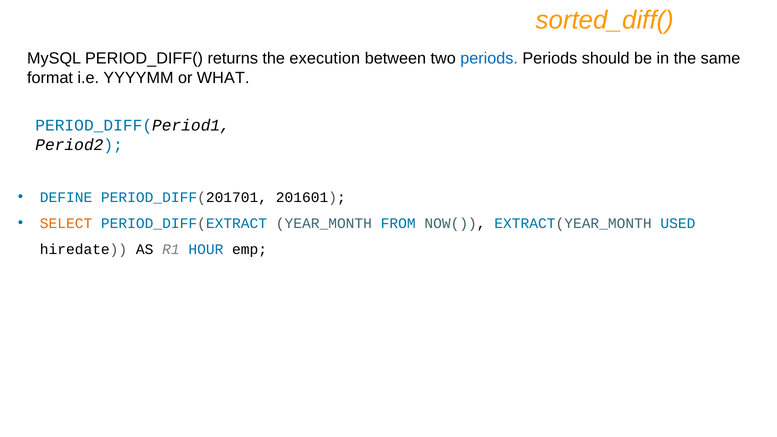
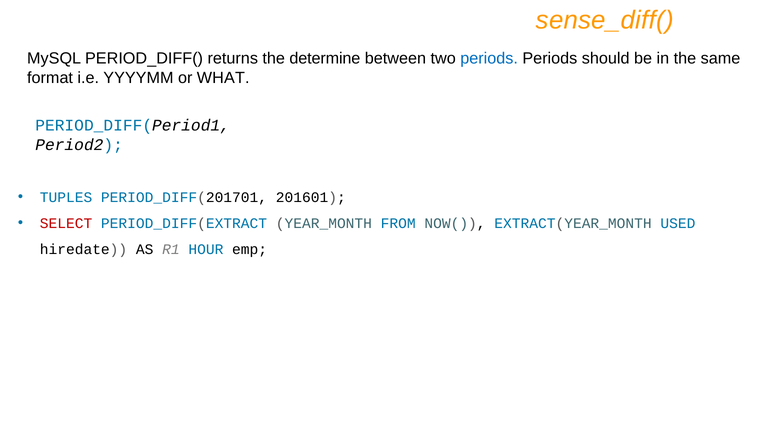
sorted_diff(: sorted_diff( -> sense_diff(
execution: execution -> determine
DEFINE: DEFINE -> TUPLES
SELECT colour: orange -> red
